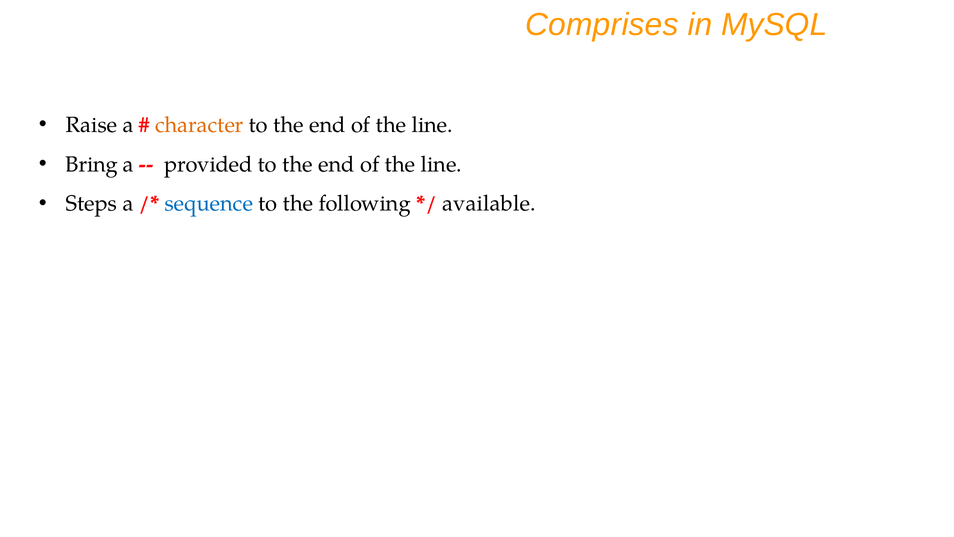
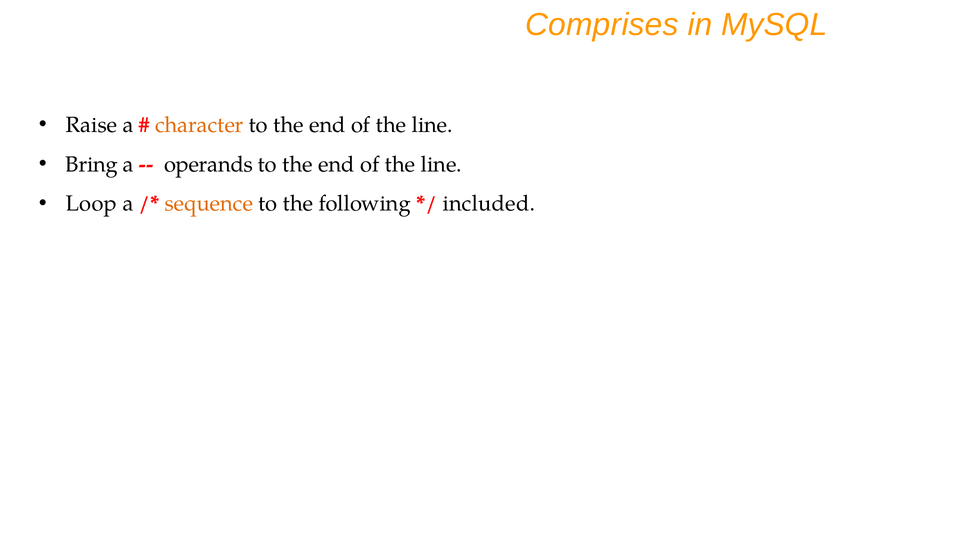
provided: provided -> operands
Steps: Steps -> Loop
sequence colour: blue -> orange
available: available -> included
